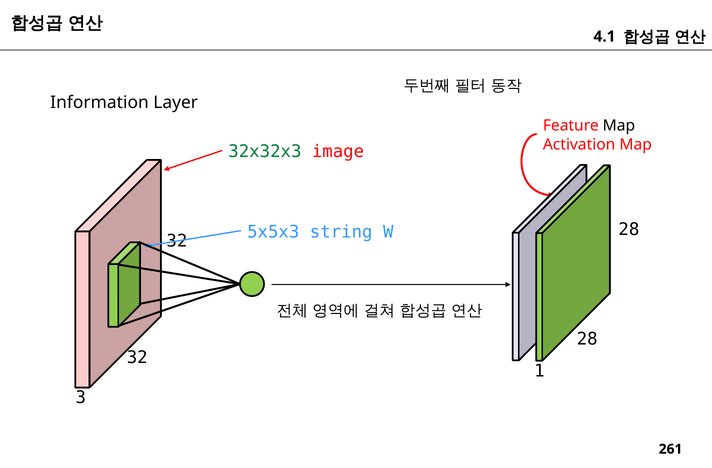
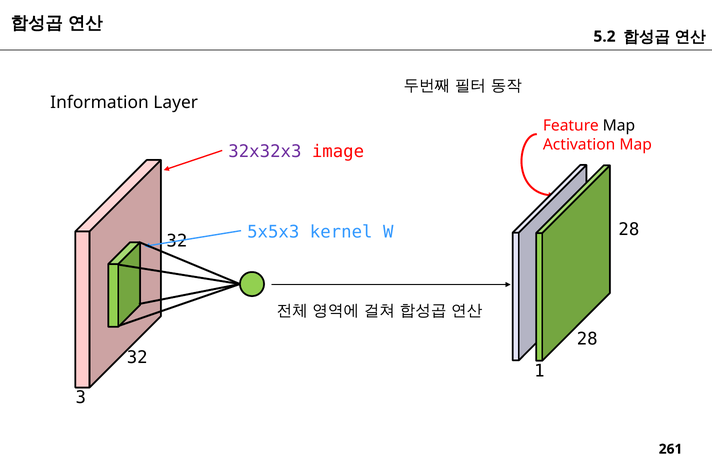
4.1: 4.1 -> 5.2
32x32x3 colour: green -> purple
string: string -> kernel
